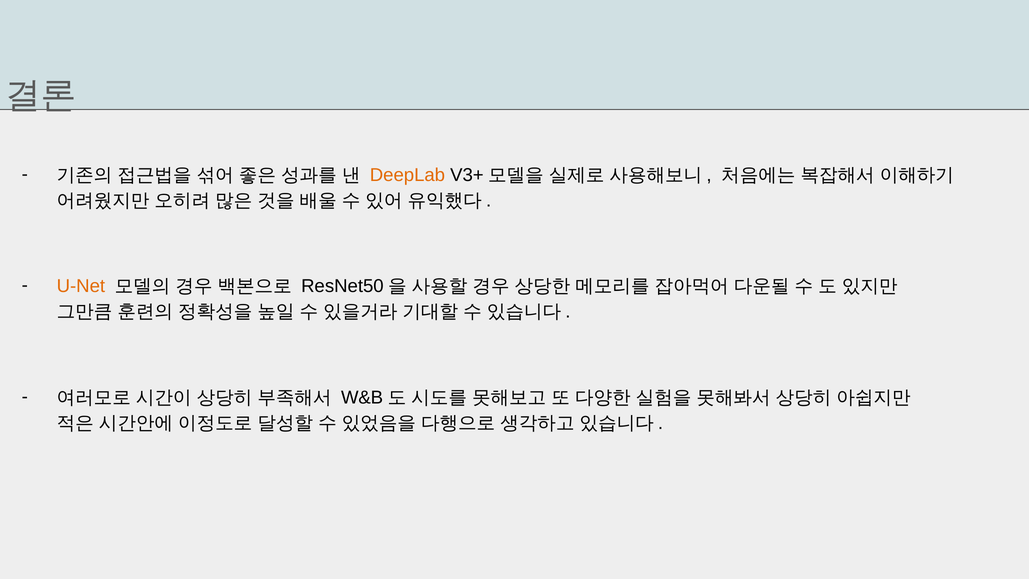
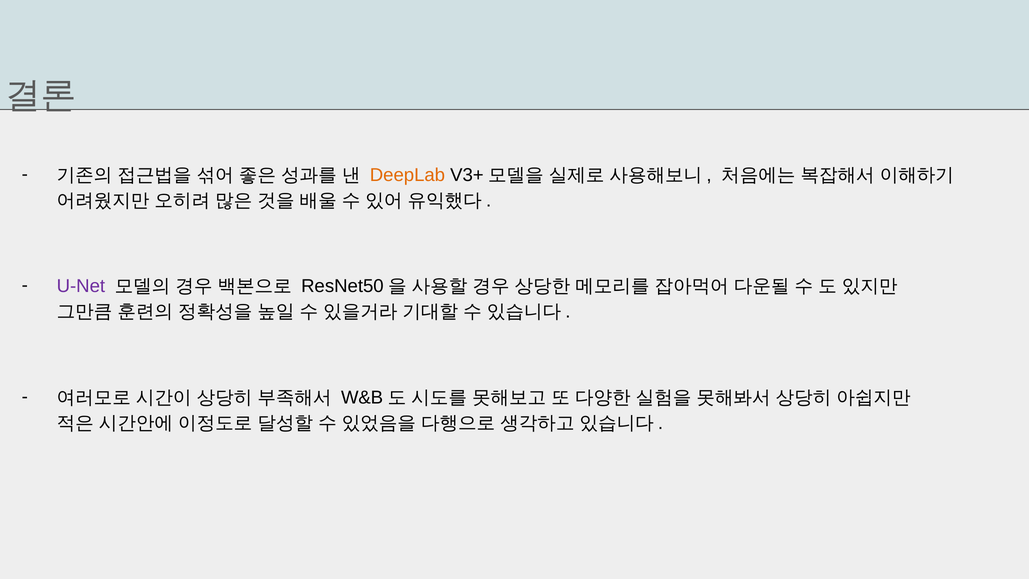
U-Net colour: orange -> purple
